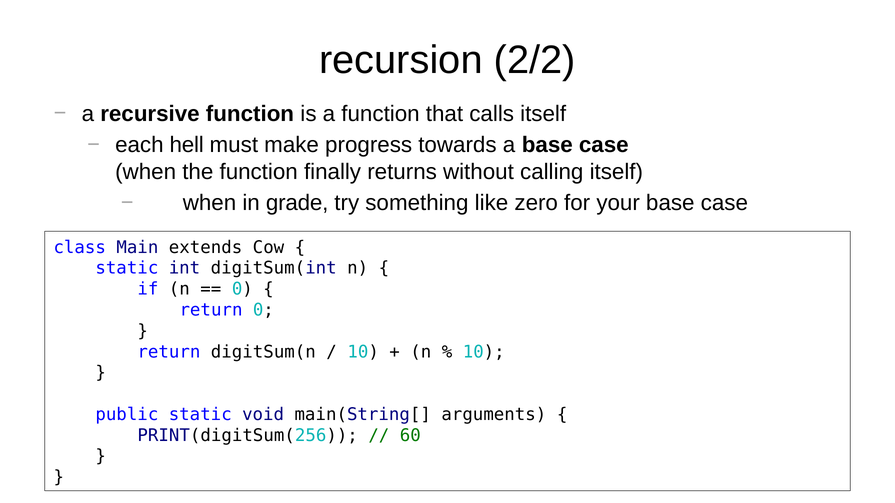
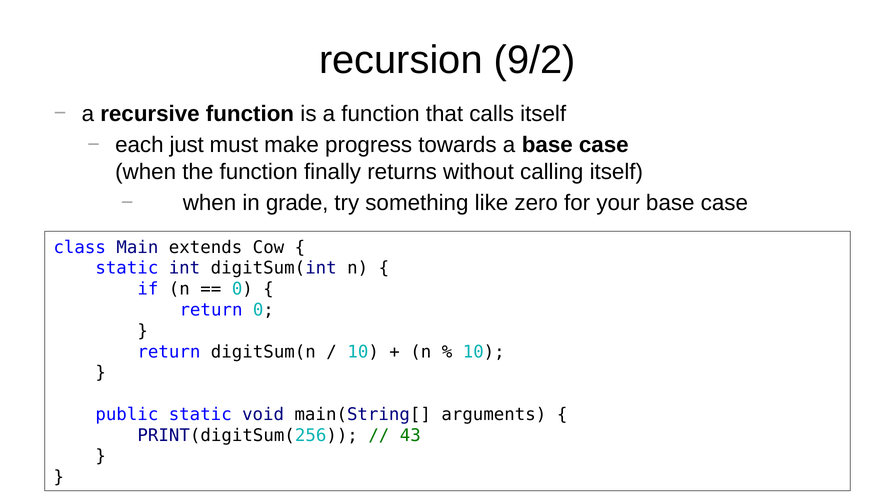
2/2: 2/2 -> 9/2
hell: hell -> just
60: 60 -> 43
